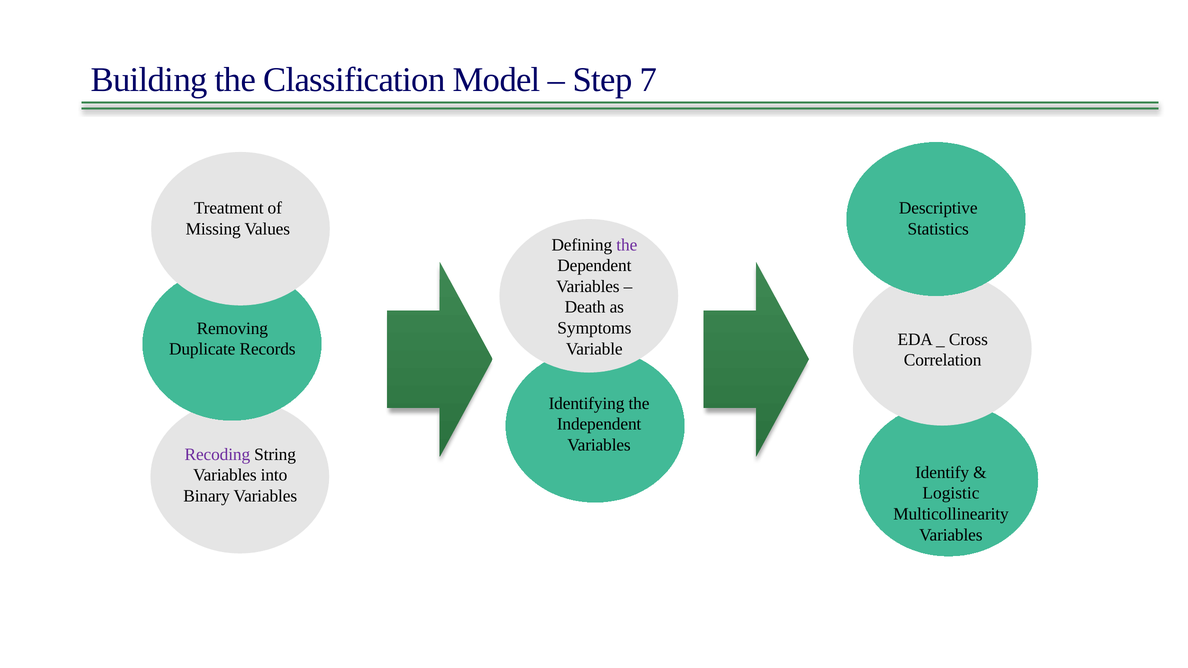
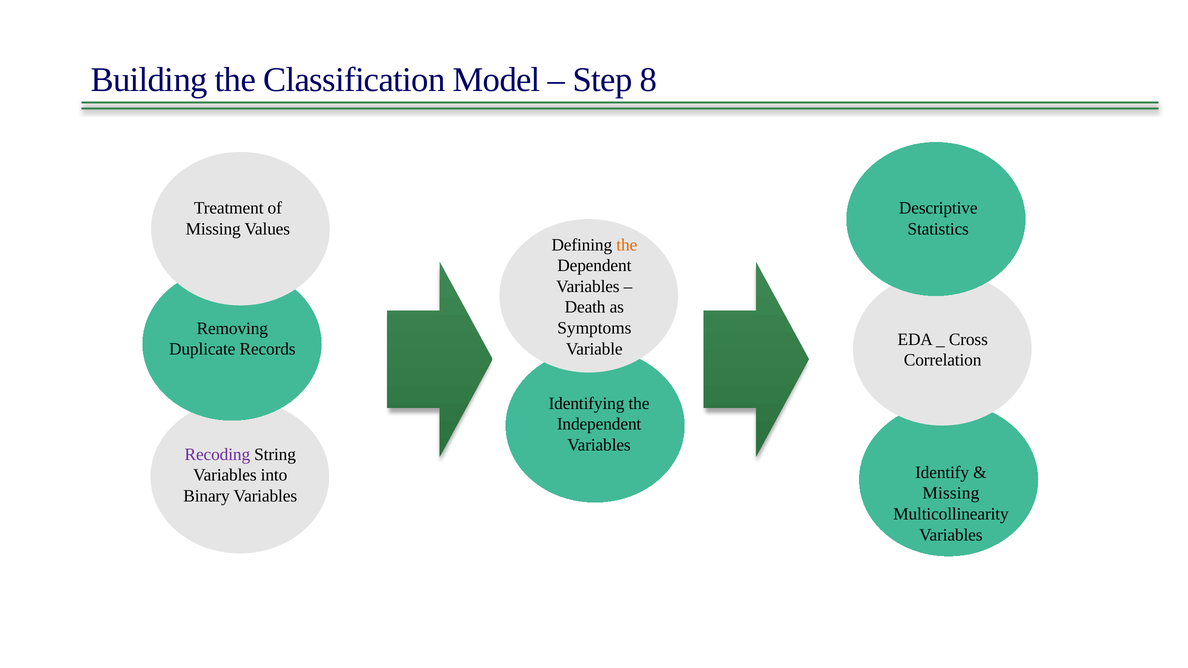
7: 7 -> 8
the at (627, 245) colour: purple -> orange
Logistic at (951, 493): Logistic -> Missing
